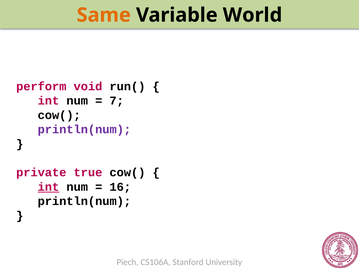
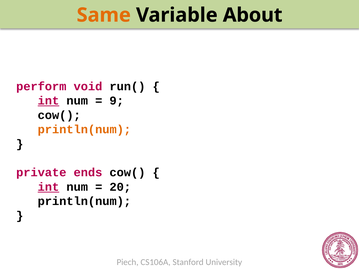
World: World -> About
int at (48, 101) underline: none -> present
7: 7 -> 9
println(num at (84, 130) colour: purple -> orange
true: true -> ends
16: 16 -> 20
